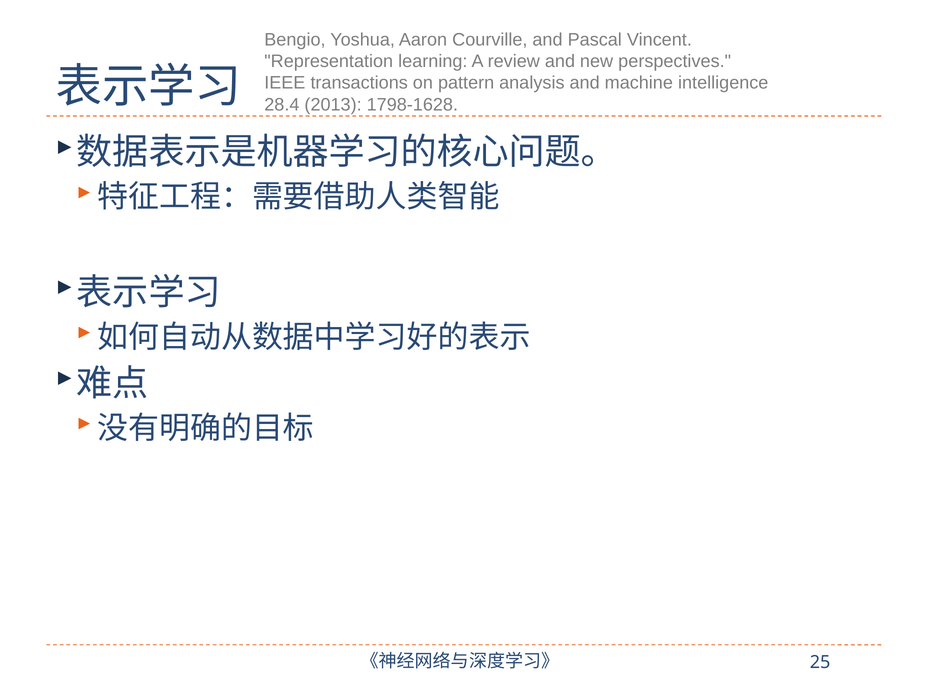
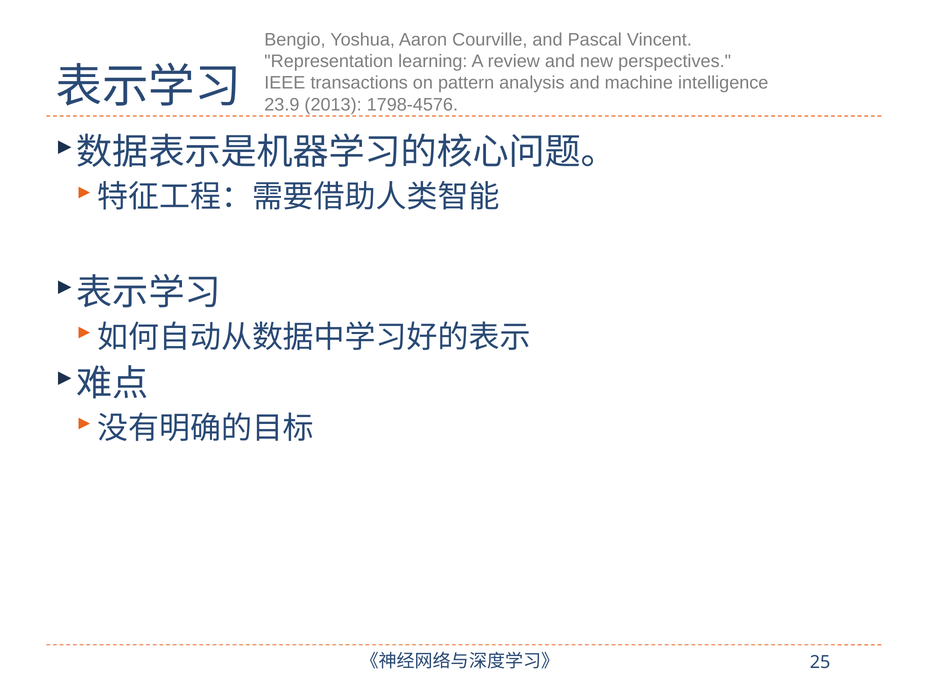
28.4: 28.4 -> 23.9
1798-1628: 1798-1628 -> 1798-4576
